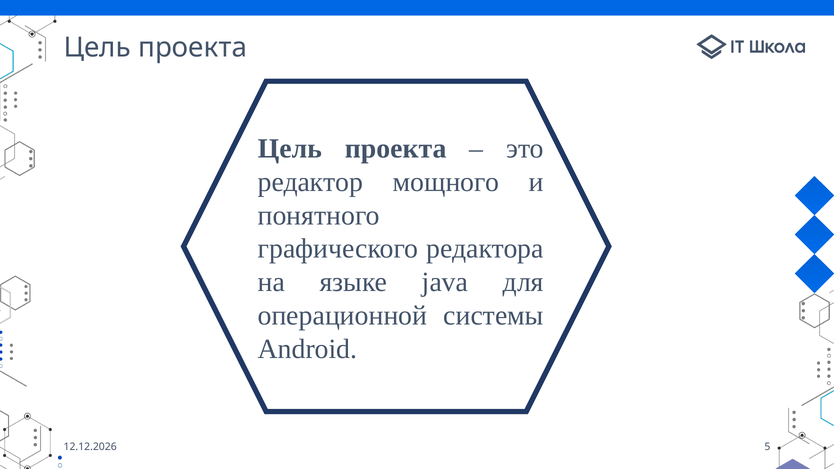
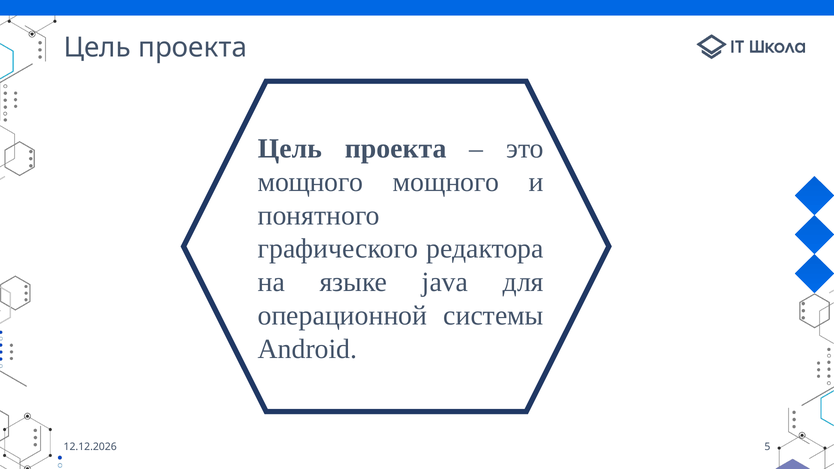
редактор at (310, 182): редактор -> мощного
